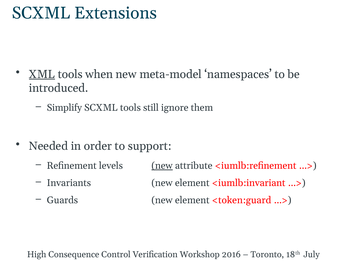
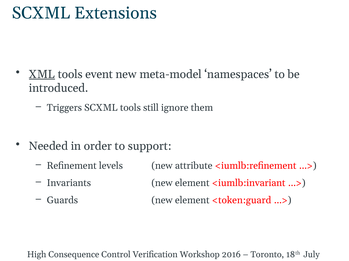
when: when -> event
Simplify: Simplify -> Triggers
new at (162, 166) underline: present -> none
